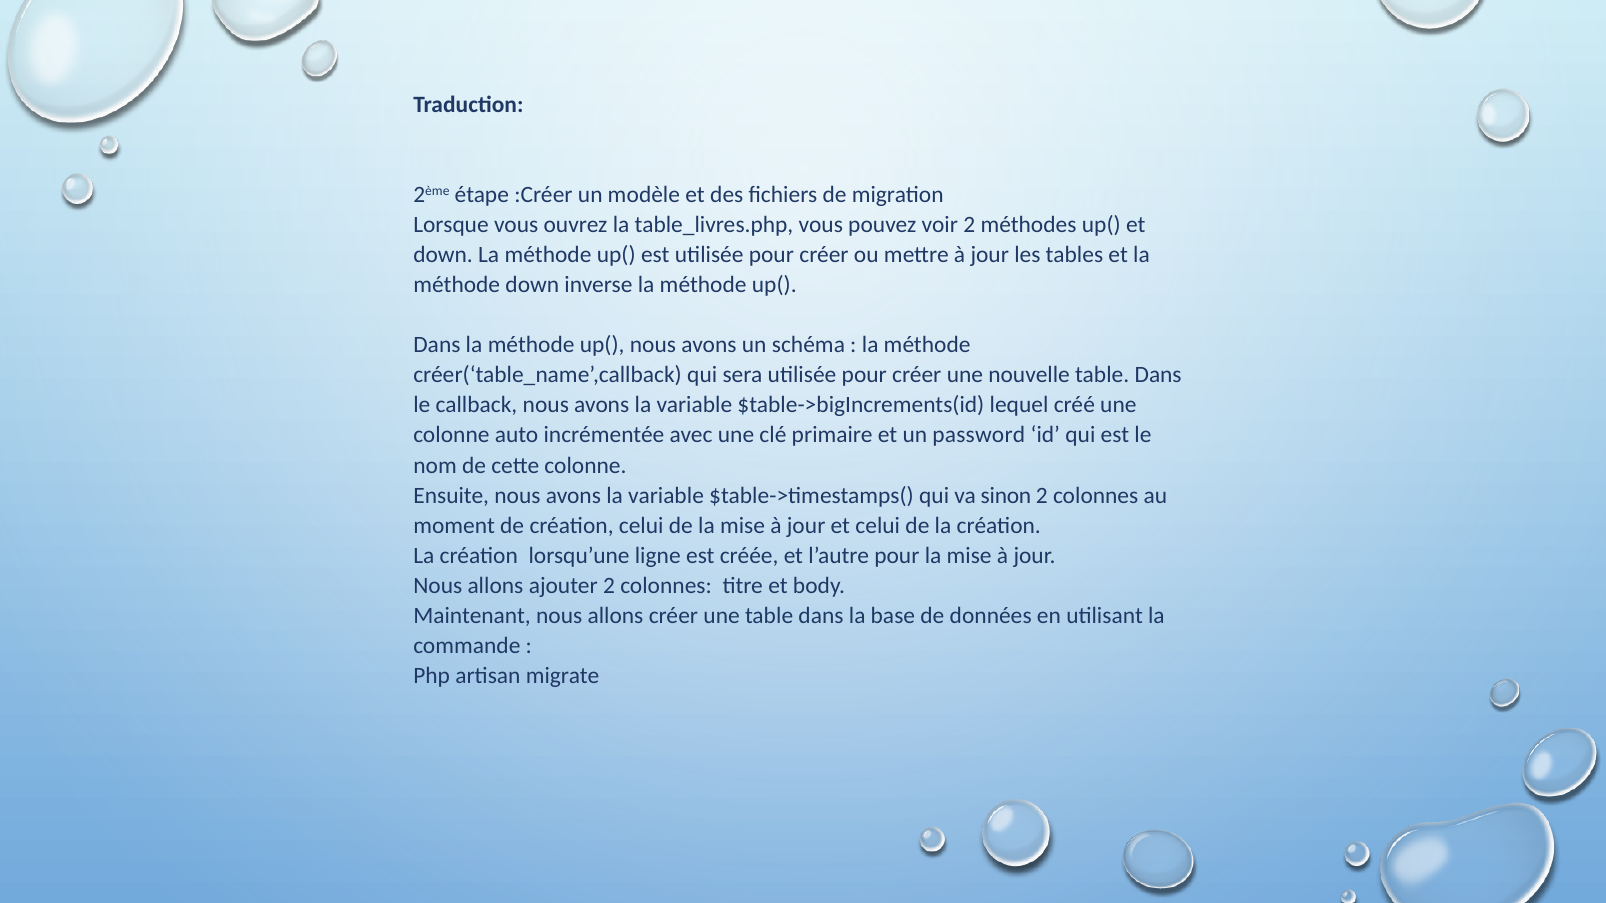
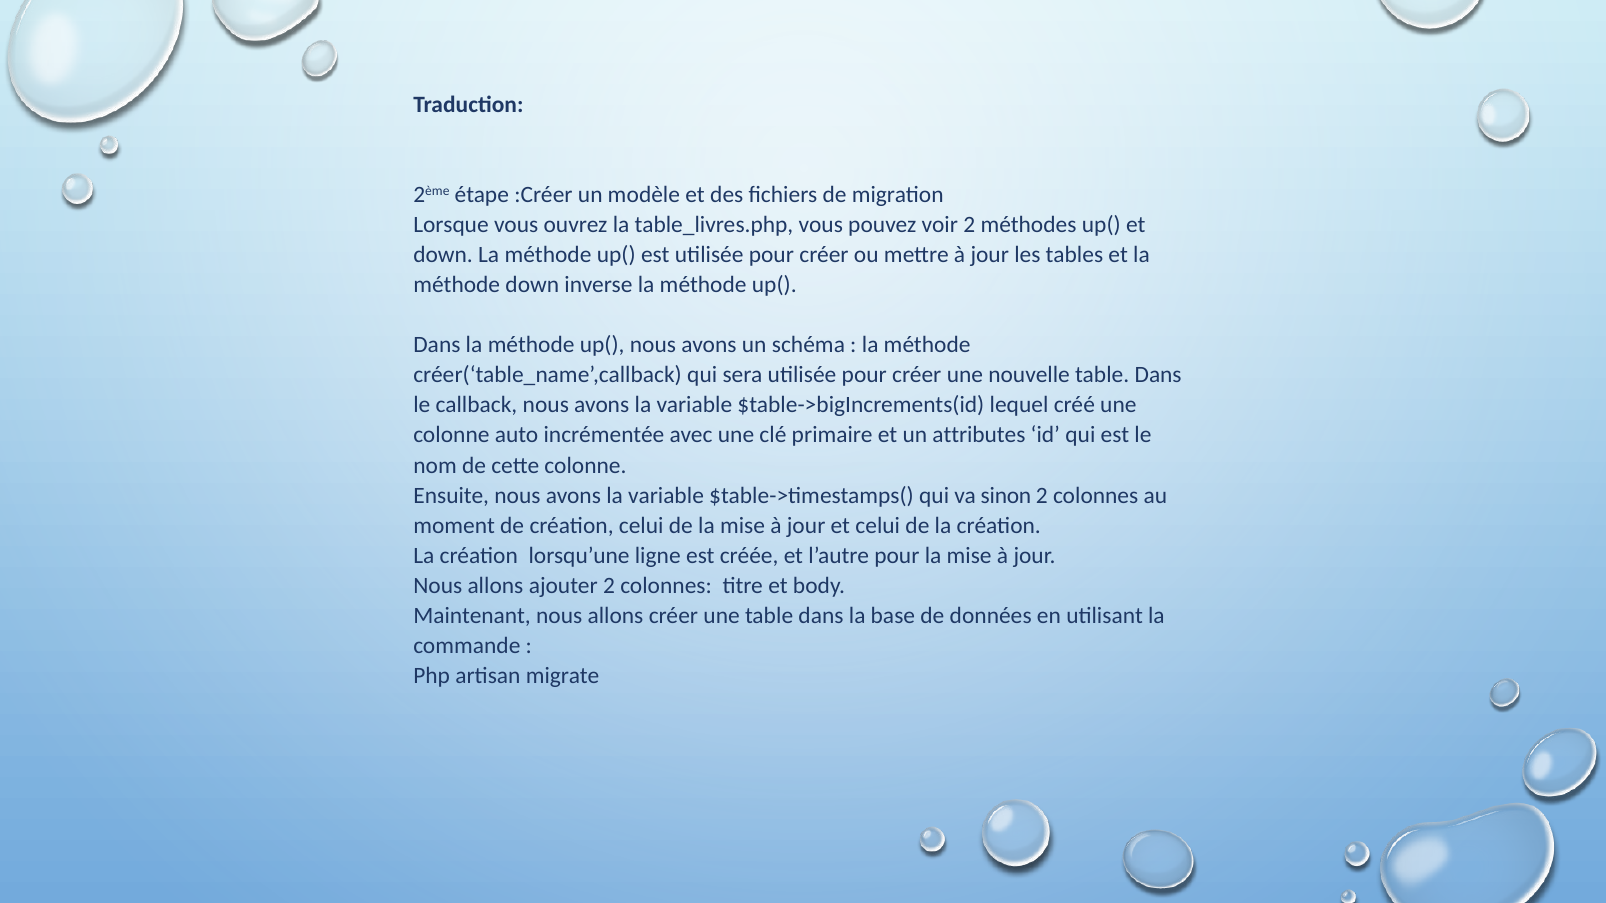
password: password -> attributes
